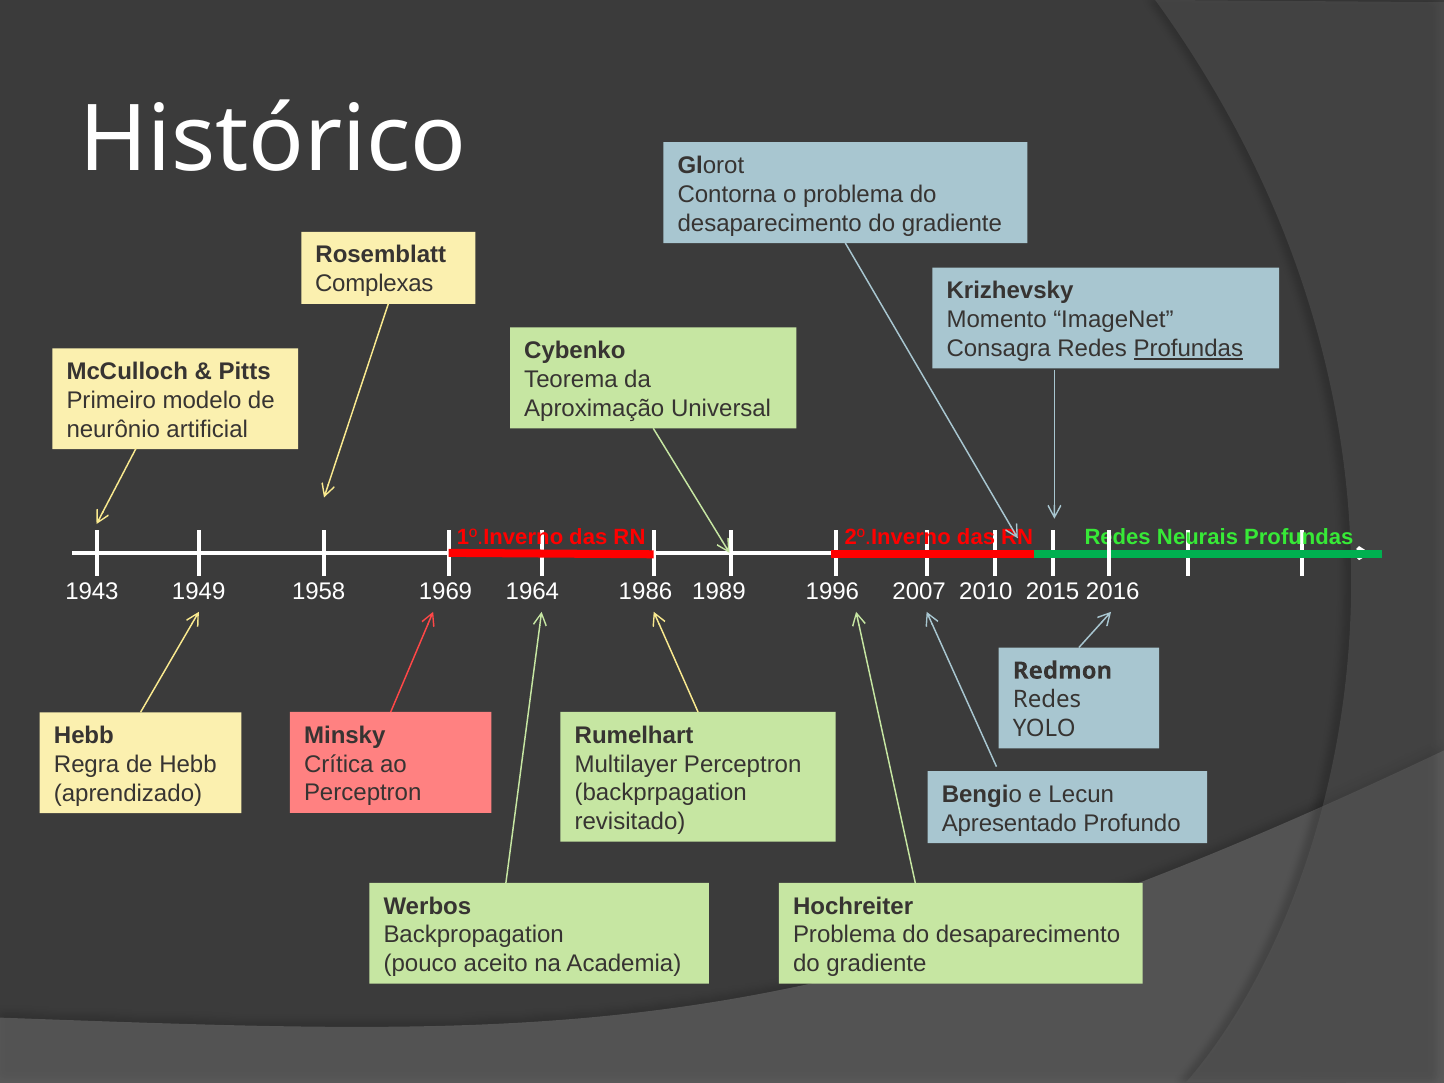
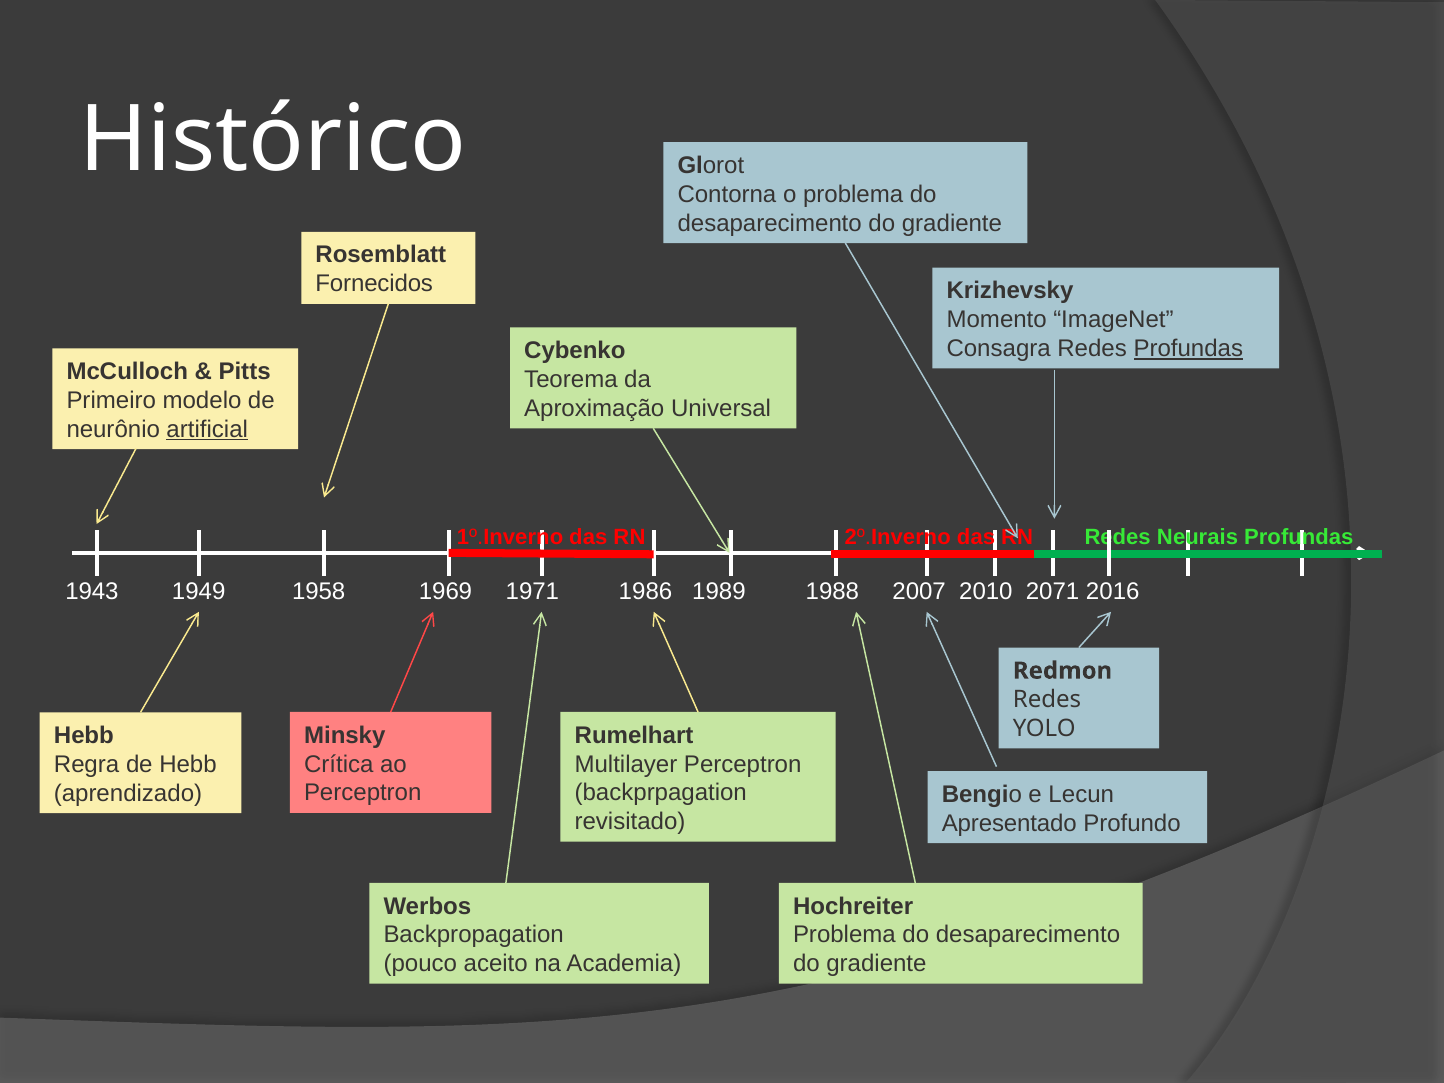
Complexas: Complexas -> Fornecidos
artificial underline: none -> present
1964: 1964 -> 1971
1996: 1996 -> 1988
2015: 2015 -> 2071
